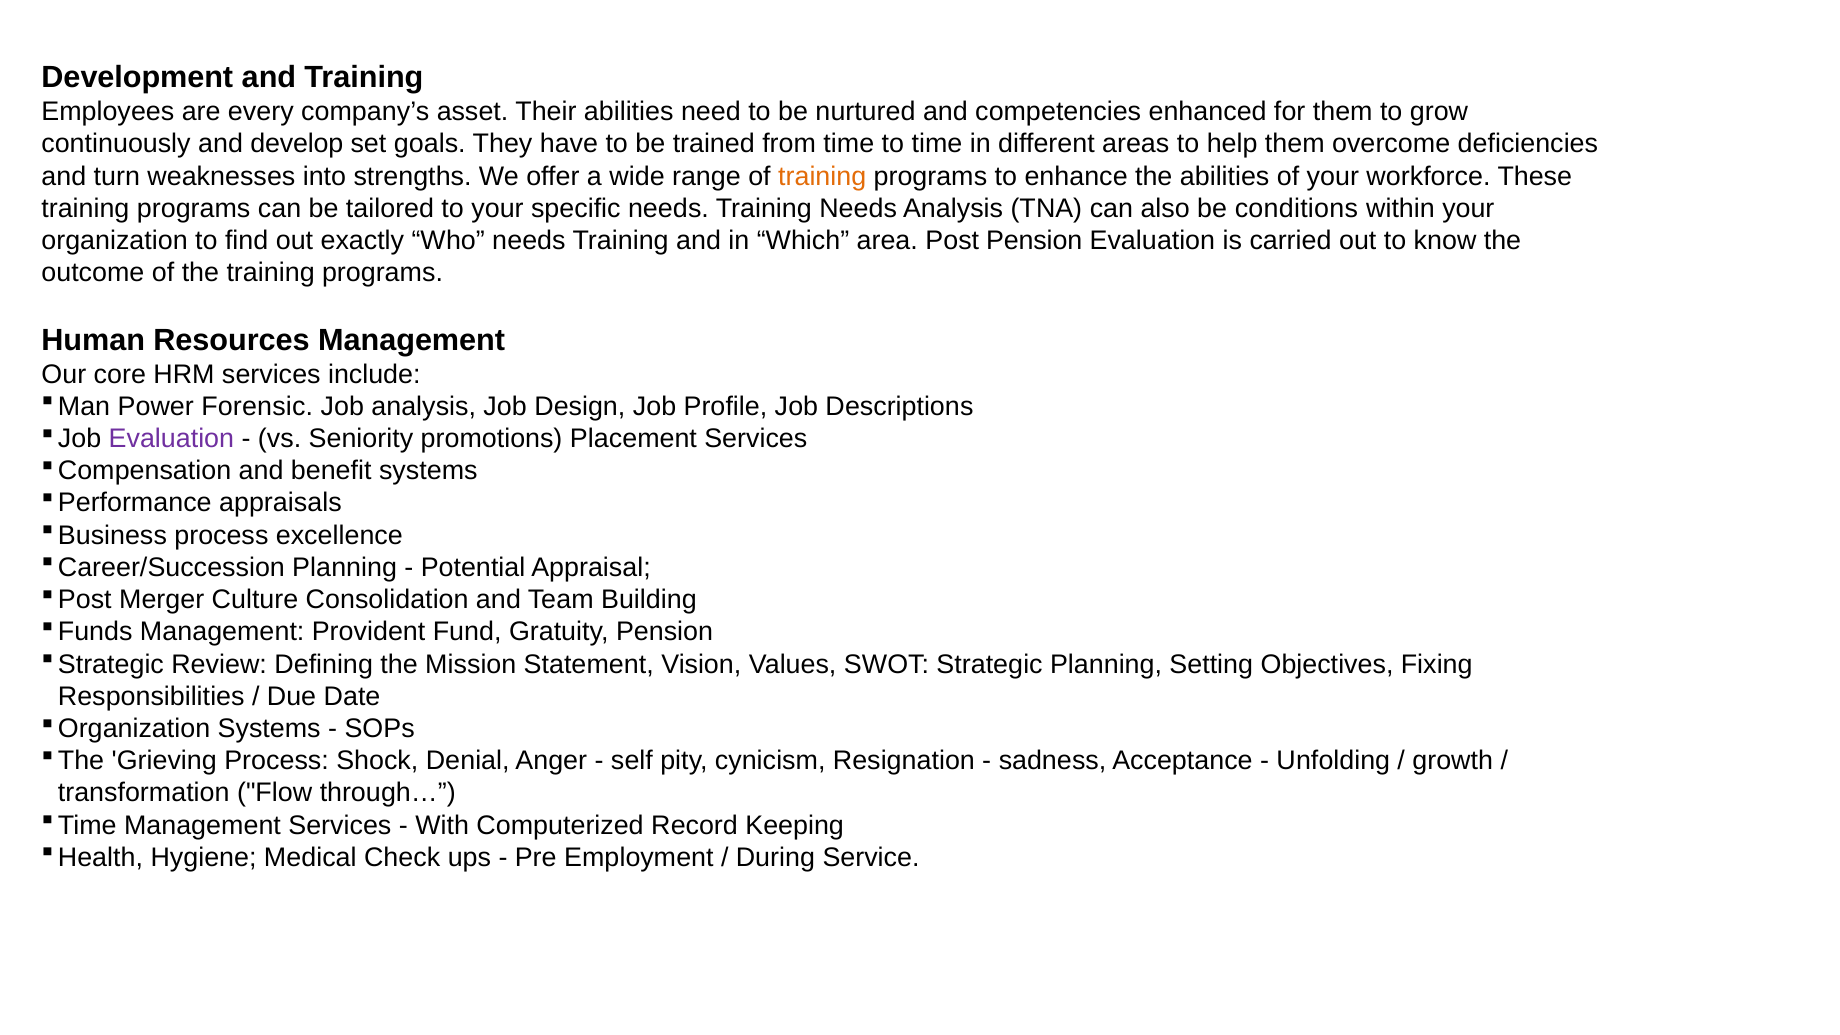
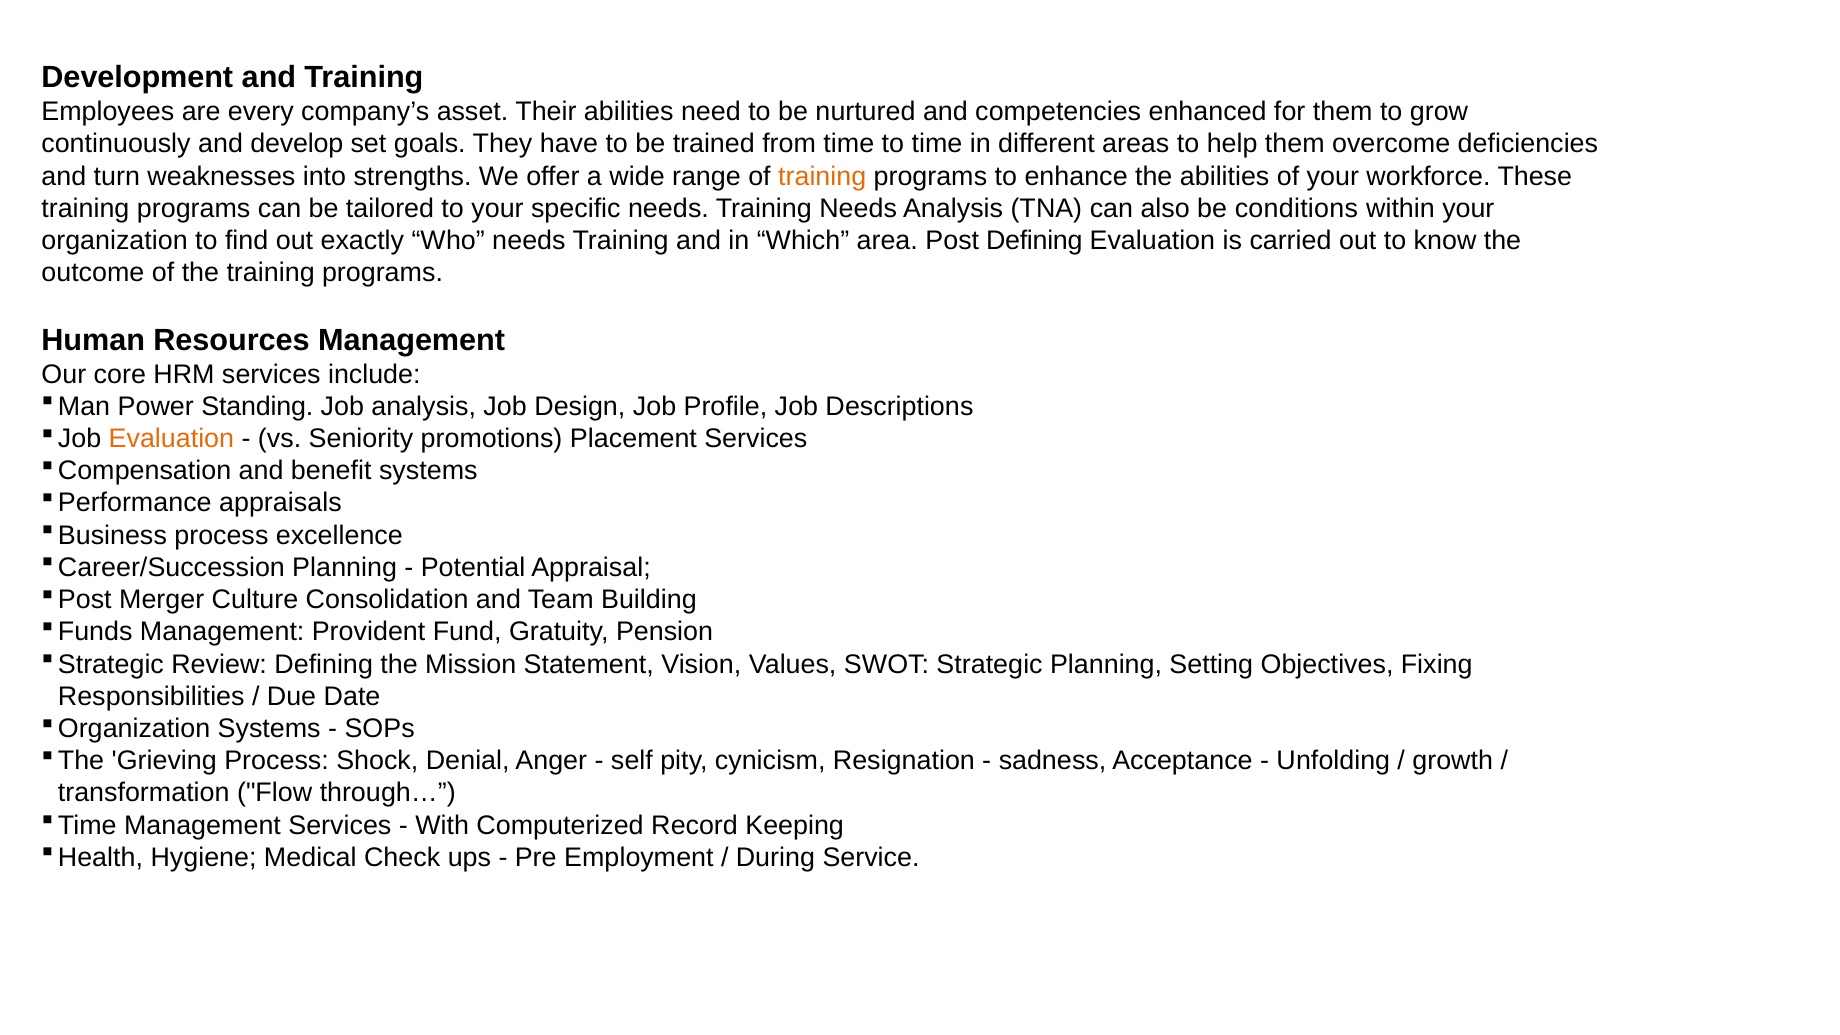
Post Pension: Pension -> Defining
Forensic: Forensic -> Standing
Evaluation at (171, 439) colour: purple -> orange
